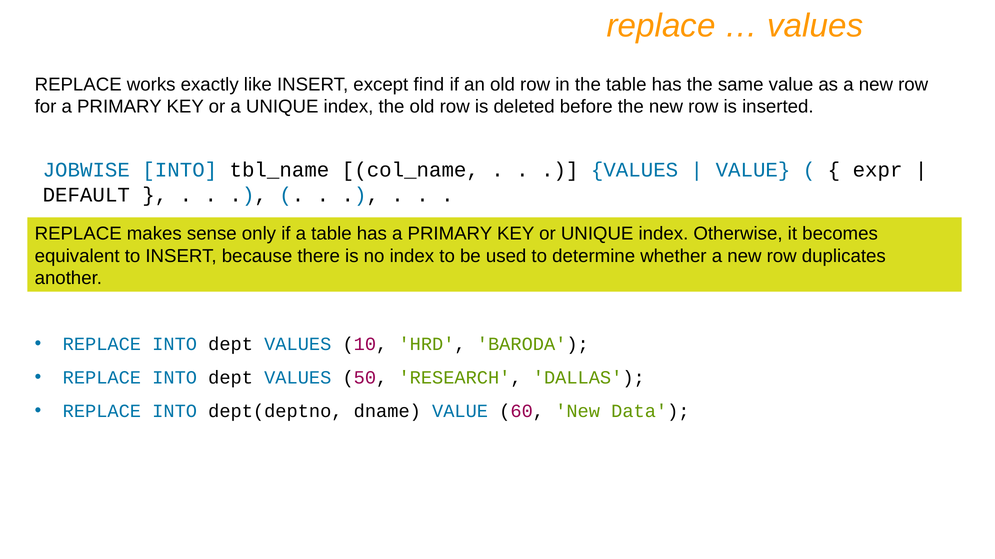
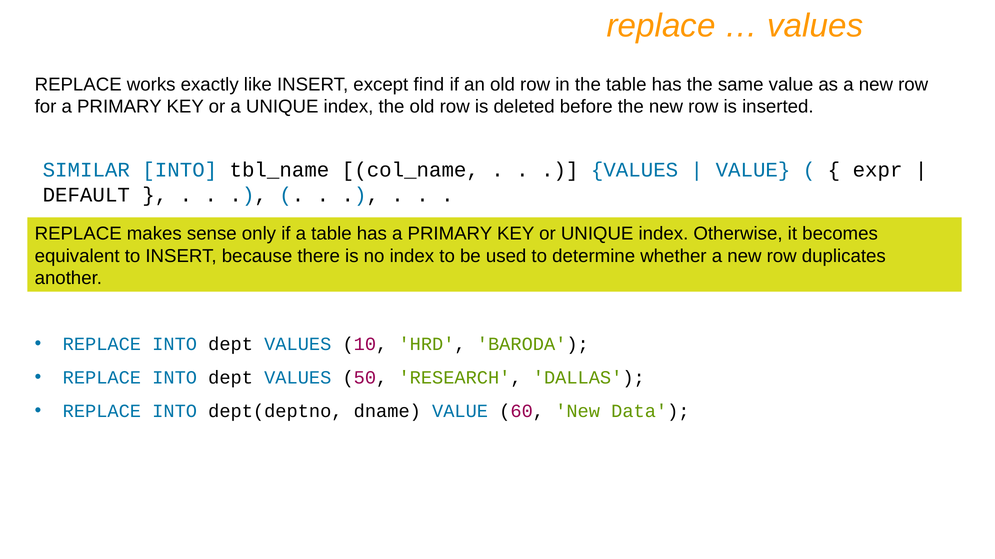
JOBWISE: JOBWISE -> SIMILAR
